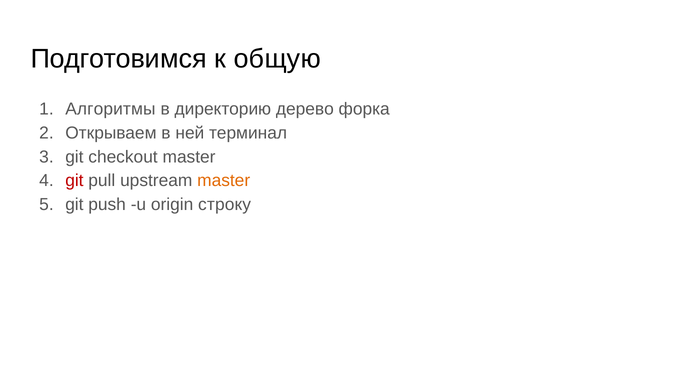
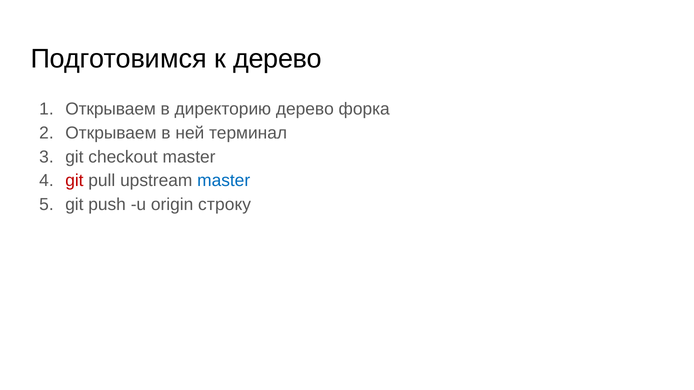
к общую: общую -> дерево
Алгоритмы at (110, 109): Алгоритмы -> Открываем
master at (224, 181) colour: orange -> blue
